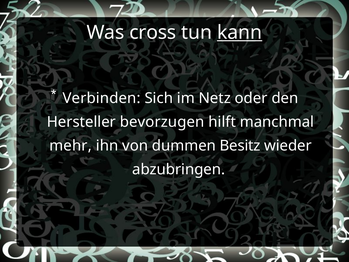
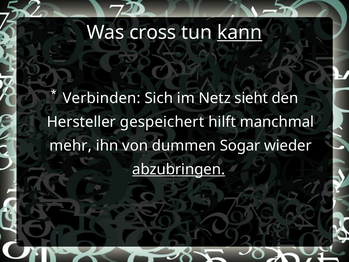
oder: oder -> sieht
bevorzugen: bevorzugen -> gespeichert
Besitz: Besitz -> Sogar
abzubringen underline: none -> present
